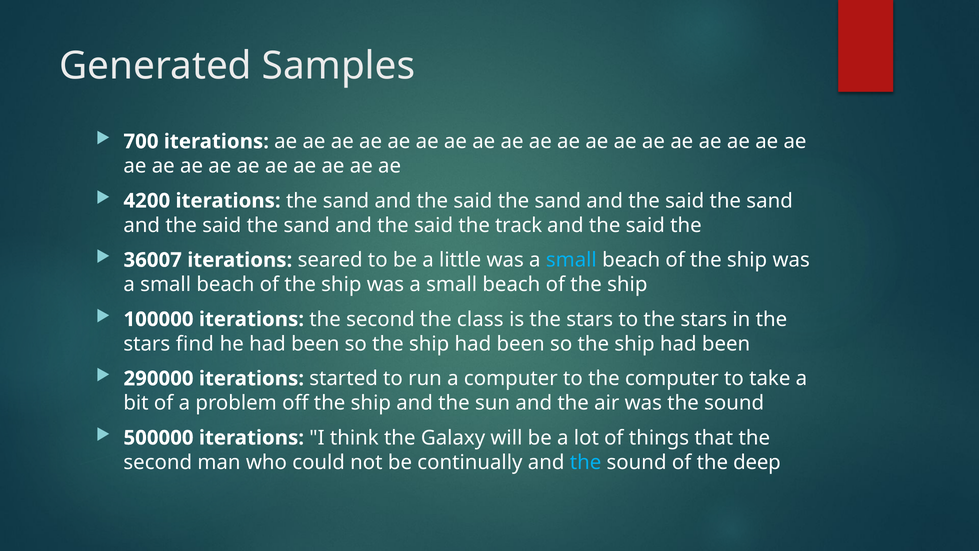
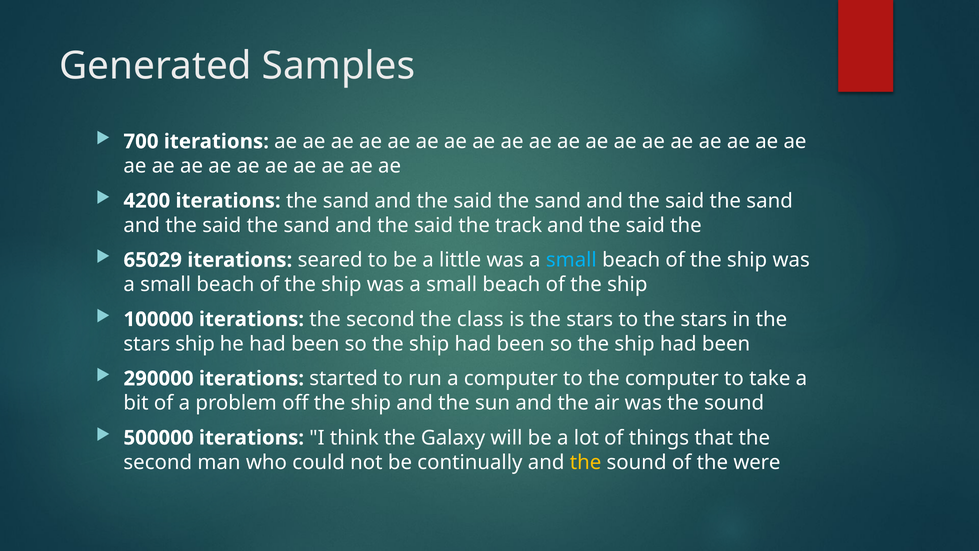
36007: 36007 -> 65029
stars find: find -> ship
the at (586, 462) colour: light blue -> yellow
deep: deep -> were
